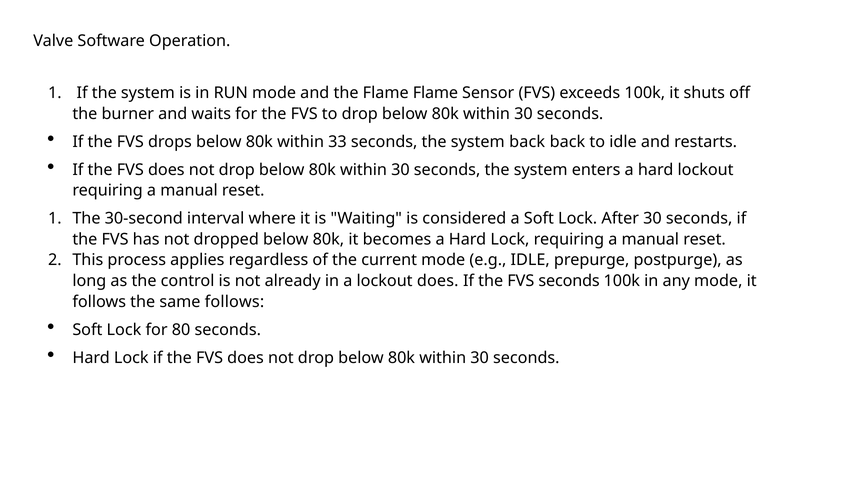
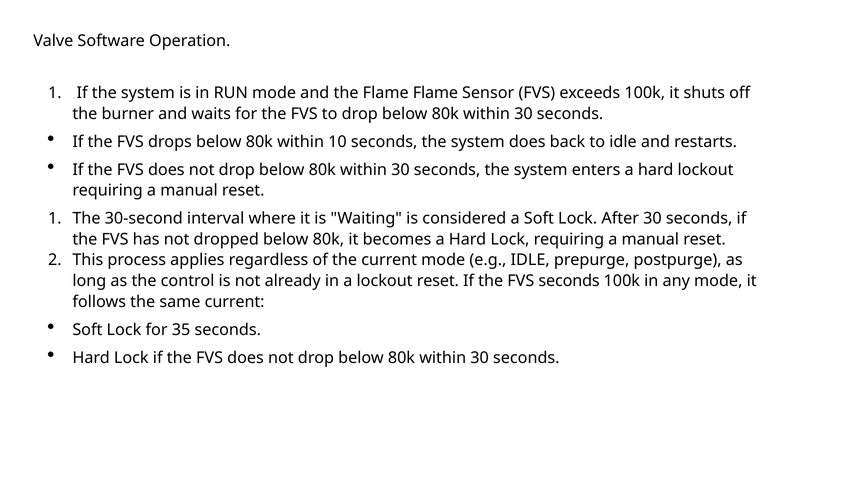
33: 33 -> 10
system back: back -> does
lockout does: does -> reset
same follows: follows -> current
80: 80 -> 35
